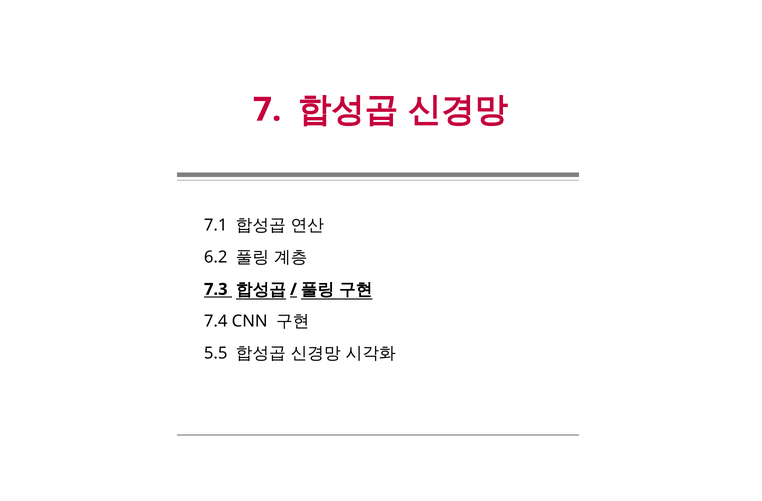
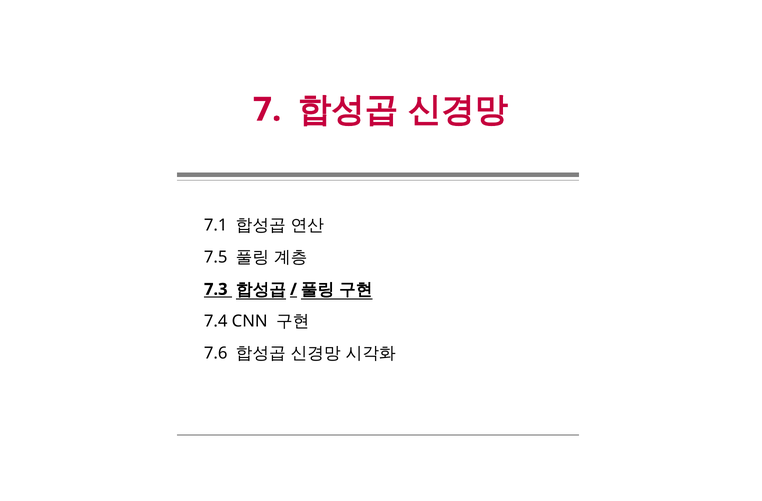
6.2: 6.2 -> 7.5
5.5: 5.5 -> 7.6
